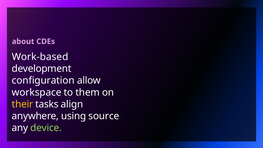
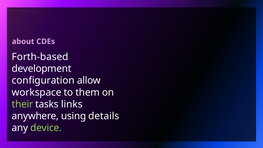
Work-based: Work-based -> Forth-based
their colour: yellow -> light green
align: align -> links
source: source -> details
